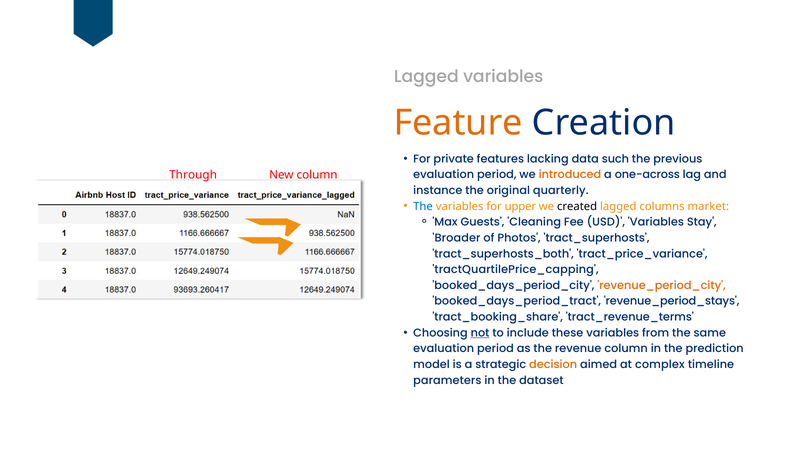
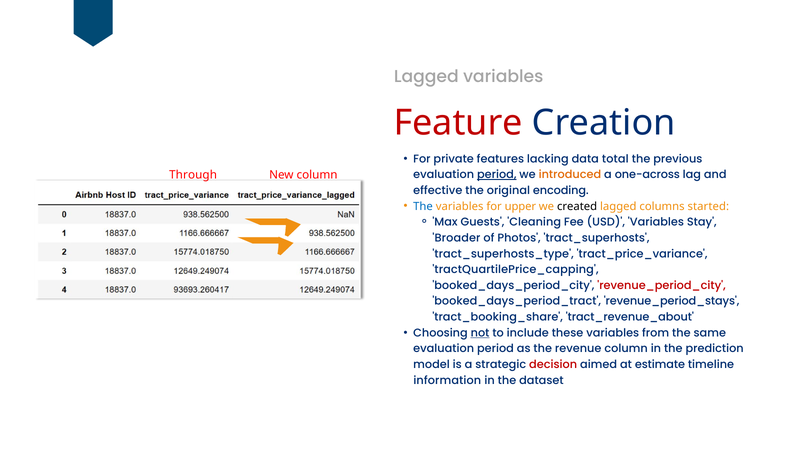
Feature colour: orange -> red
such: such -> total
period at (497, 175) underline: none -> present
instance: instance -> effective
quarterly: quarterly -> encoding
market: market -> started
tract_superhosts_both: tract_superhosts_both -> tract_superhosts_type
revenue_period_city colour: orange -> red
tract_revenue_terms: tract_revenue_terms -> tract_revenue_about
decision colour: orange -> red
complex: complex -> estimate
parameters: parameters -> information
